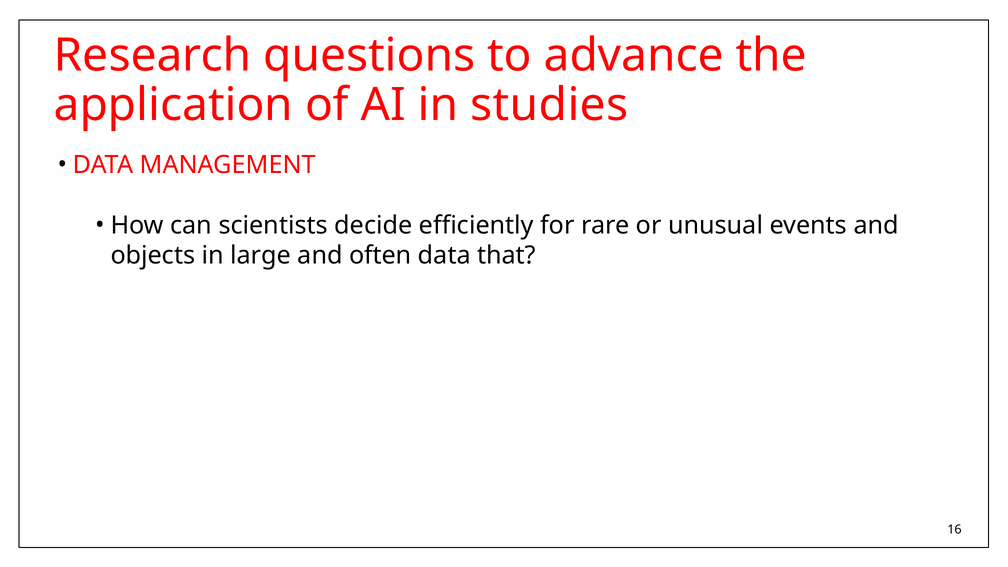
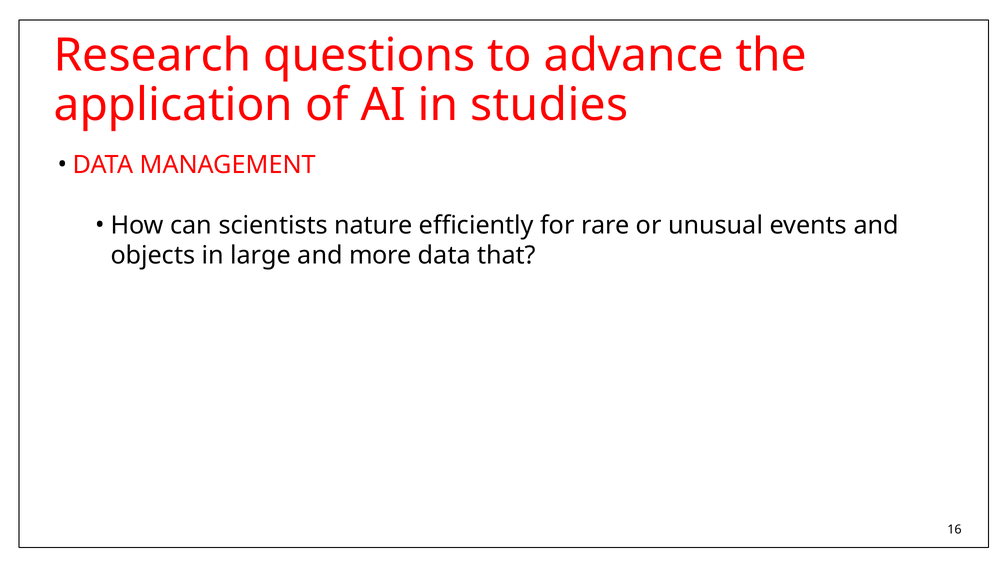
decide: decide -> nature
often: often -> more
